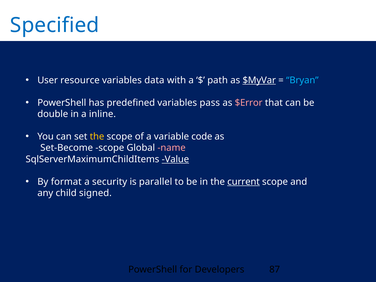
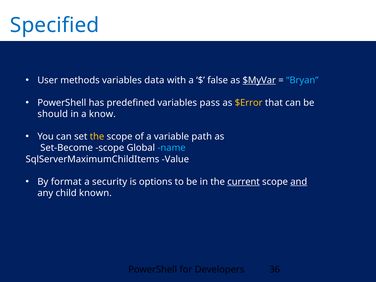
resource: resource -> methods
path: path -> false
$Error colour: pink -> yellow
double: double -> should
inline: inline -> know
code: code -> path
name colour: pink -> light blue
Value underline: present -> none
parallel: parallel -> options
and underline: none -> present
signed: signed -> known
87: 87 -> 36
